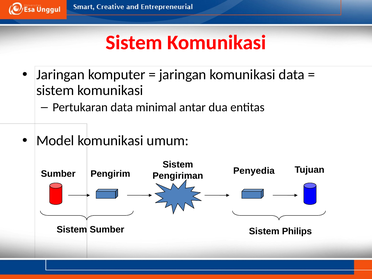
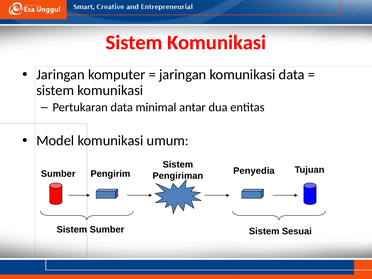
Philips: Philips -> Sesuai
